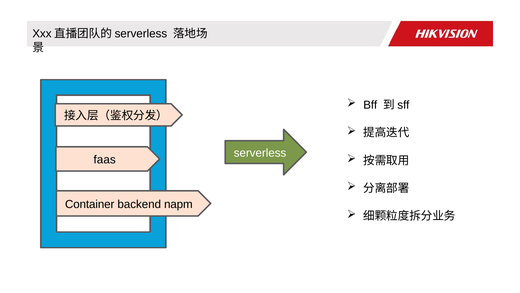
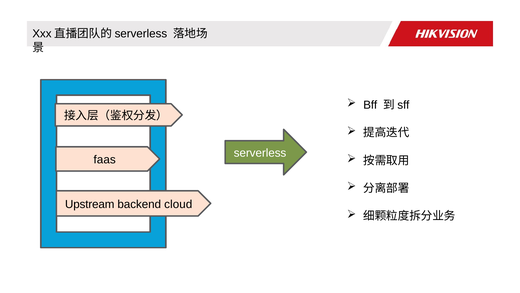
Container: Container -> Upstream
napm: napm -> cloud
